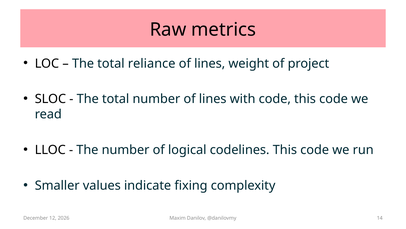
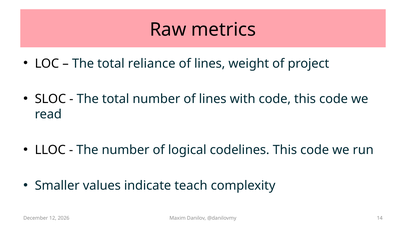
fixing: fixing -> teach
